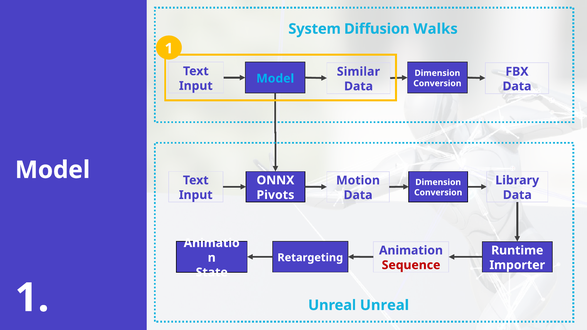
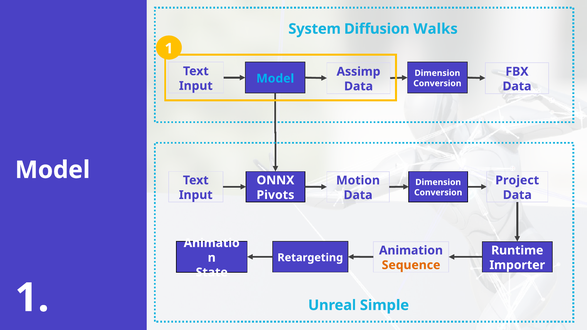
Similar: Similar -> Assimp
Library: Library -> Project
Sequence colour: red -> orange
Unreal Unreal: Unreal -> Simple
